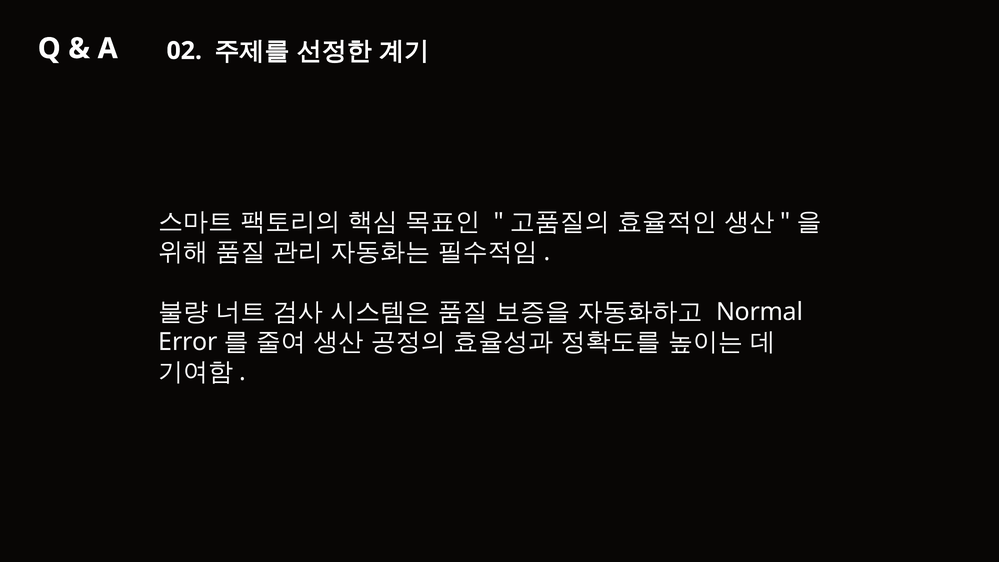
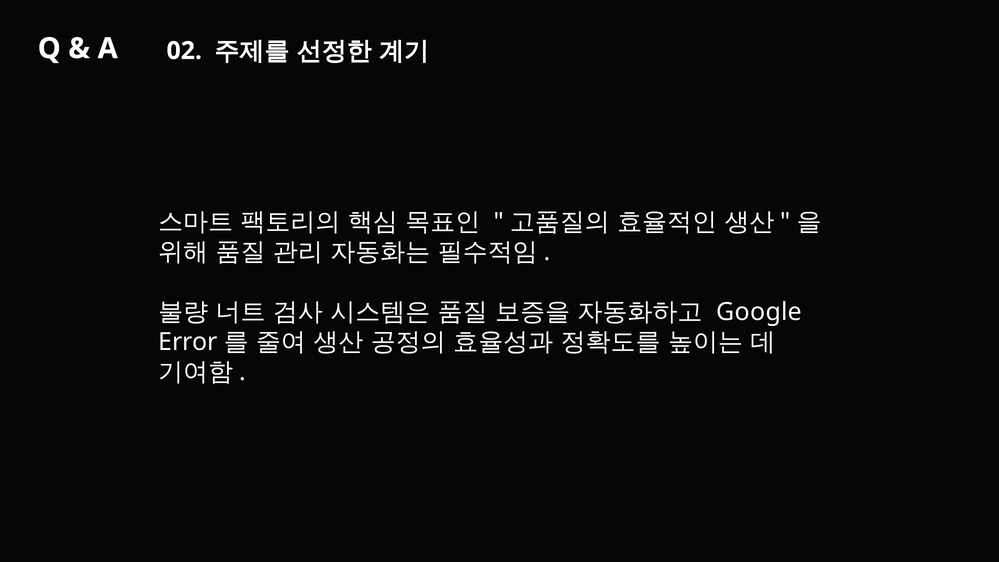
Normal: Normal -> Google
